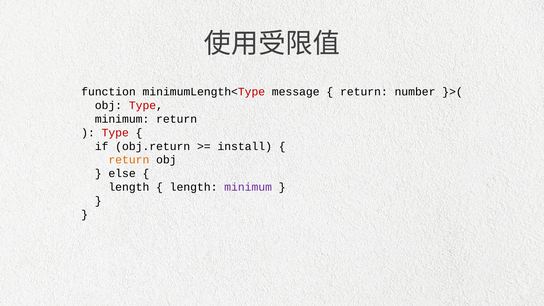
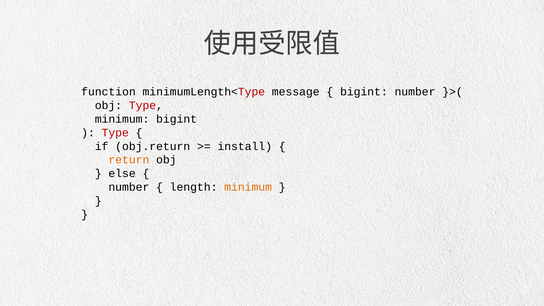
return at (364, 92): return -> bigint
minimum return: return -> bigint
length at (129, 187): length -> number
minimum at (248, 187) colour: purple -> orange
